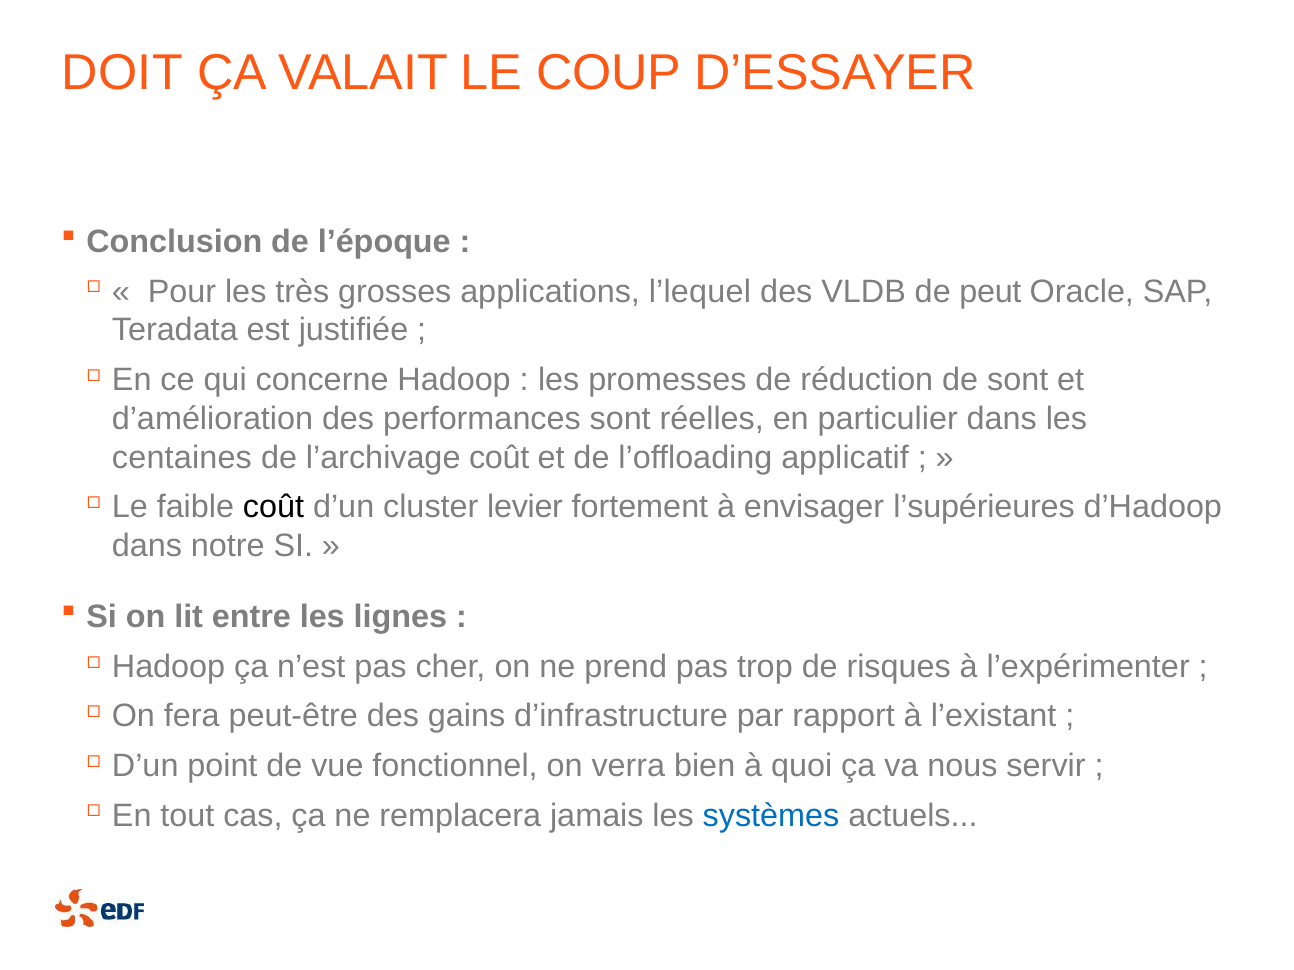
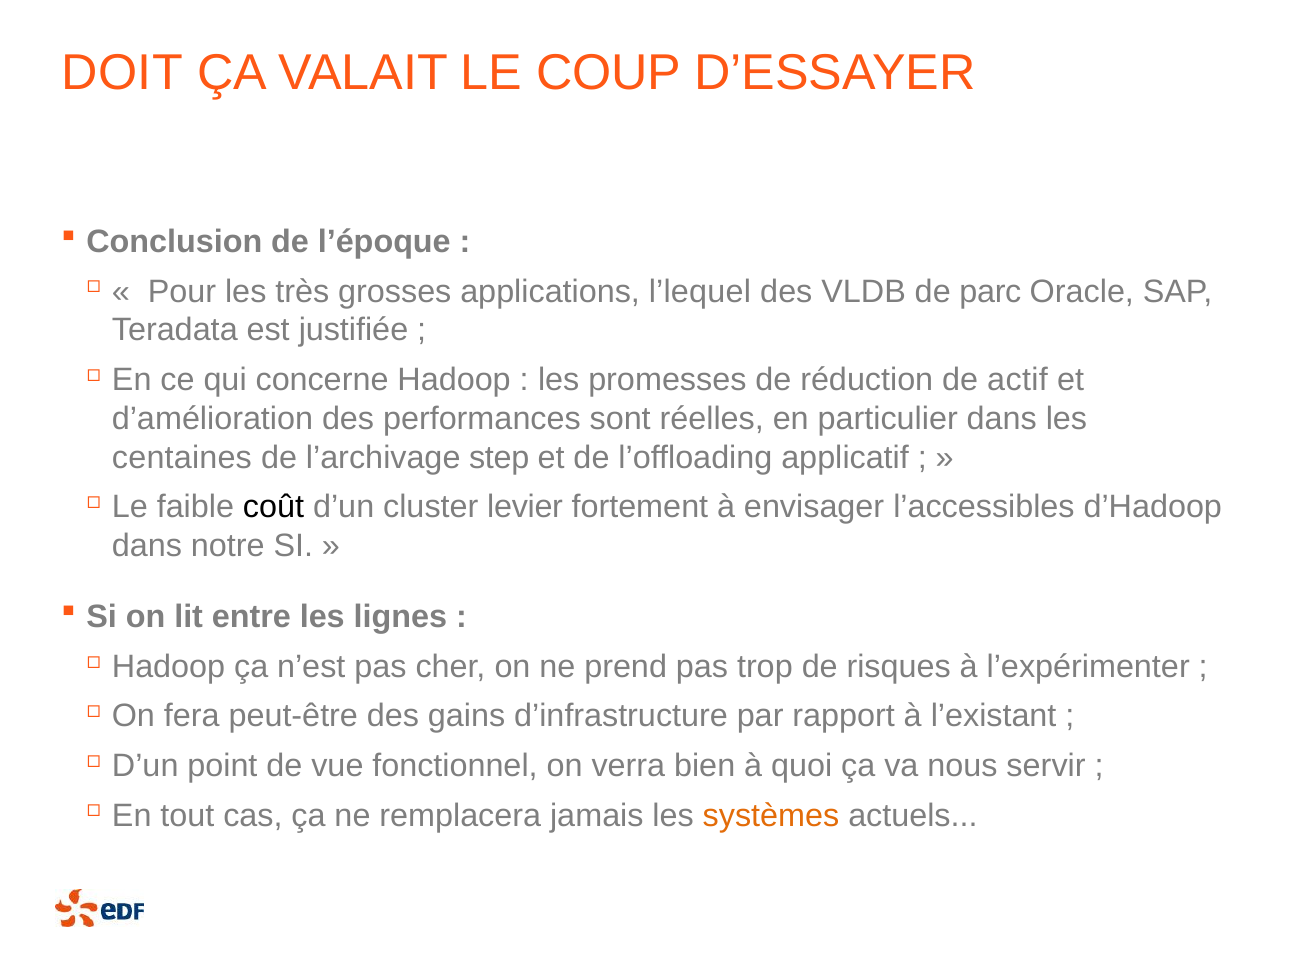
peut: peut -> parc
de sont: sont -> actif
l’archivage coût: coût -> step
l’supérieures: l’supérieures -> l’accessibles
systèmes colour: blue -> orange
